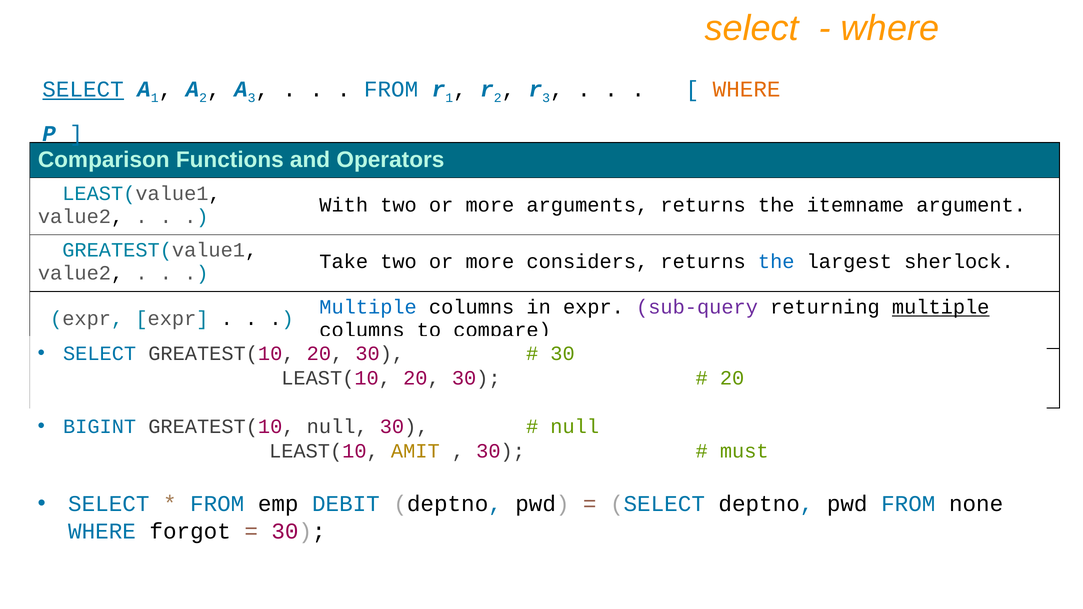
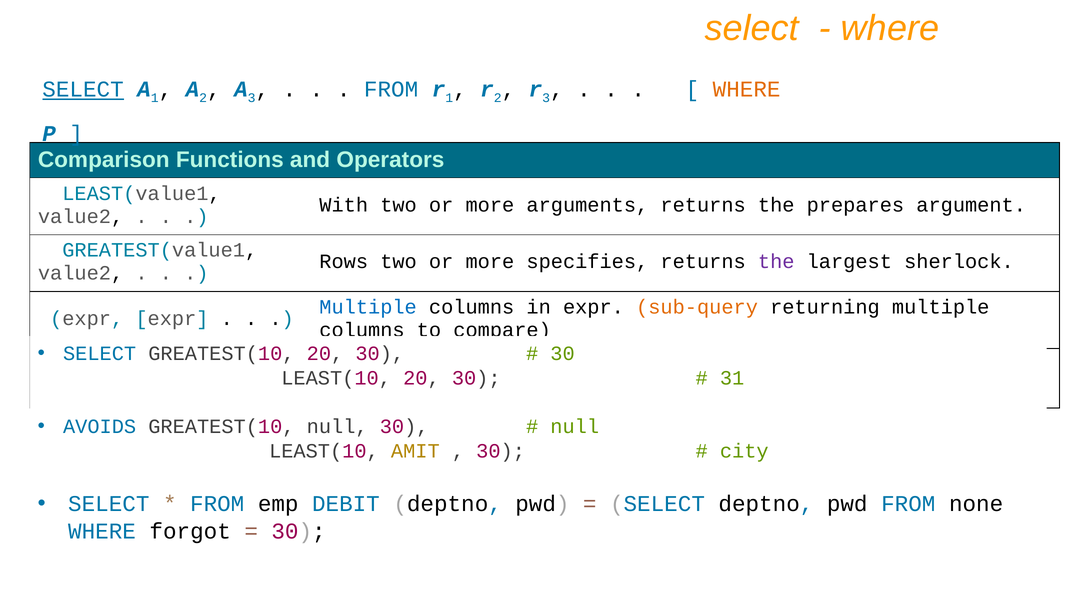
itemname: itemname -> prepares
Take: Take -> Rows
considers: considers -> specifies
the at (776, 262) colour: blue -> purple
sub-query colour: purple -> orange
multiple at (941, 307) underline: present -> none
20 at (732, 378): 20 -> 31
BIGINT: BIGINT -> AVOIDS
must: must -> city
